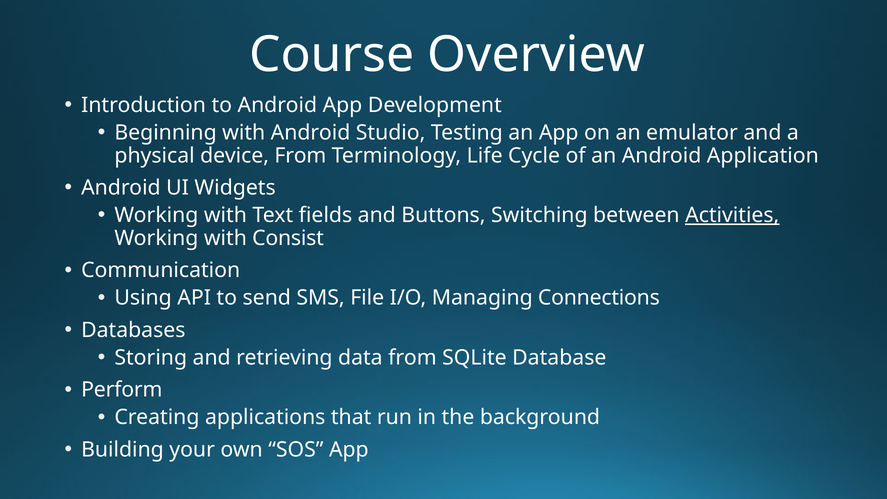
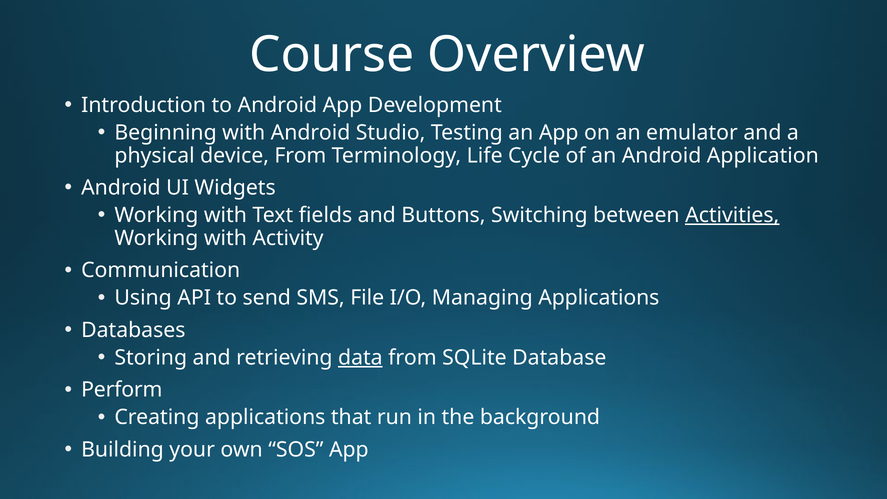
Consist: Consist -> Activity
Managing Connections: Connections -> Applications
data underline: none -> present
